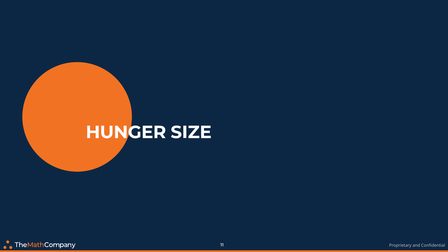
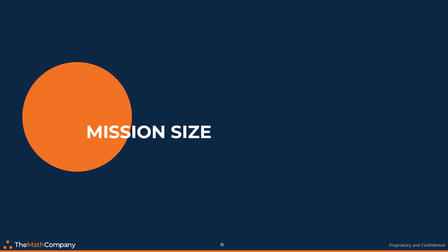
HUNGER: HUNGER -> MISSION
